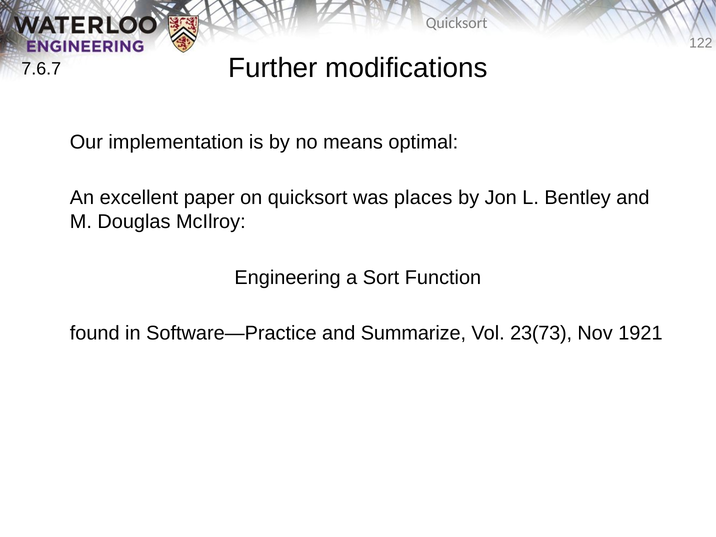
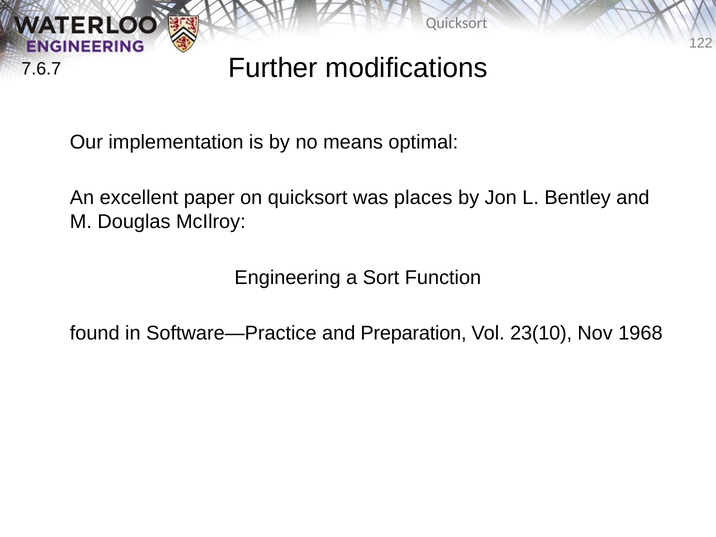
Summarize: Summarize -> Preparation
23(73: 23(73 -> 23(10
1921: 1921 -> 1968
